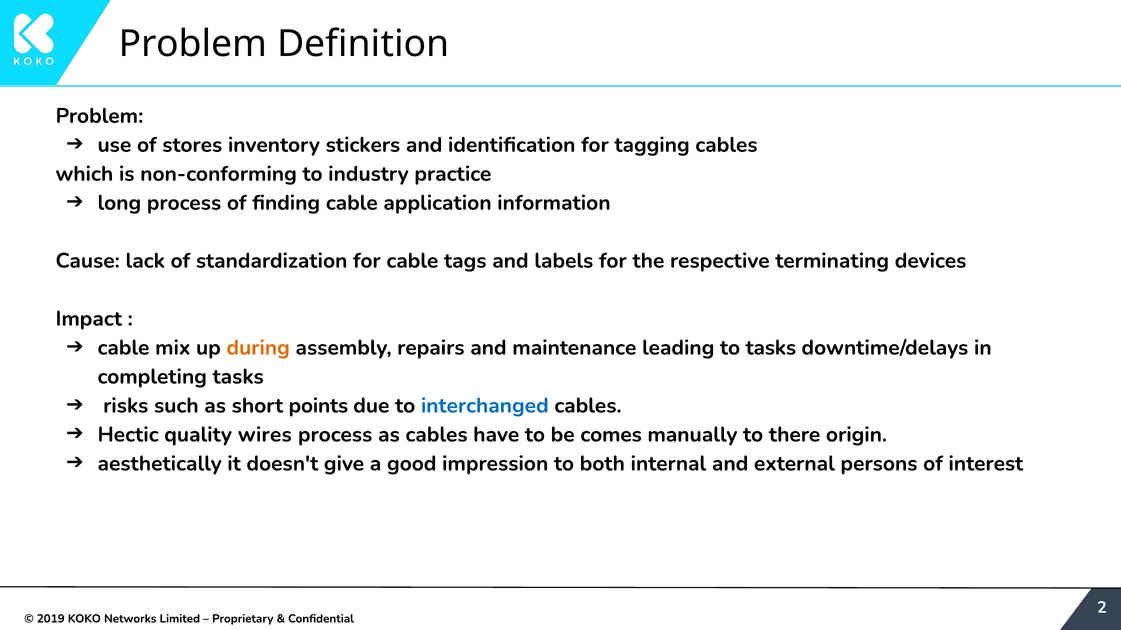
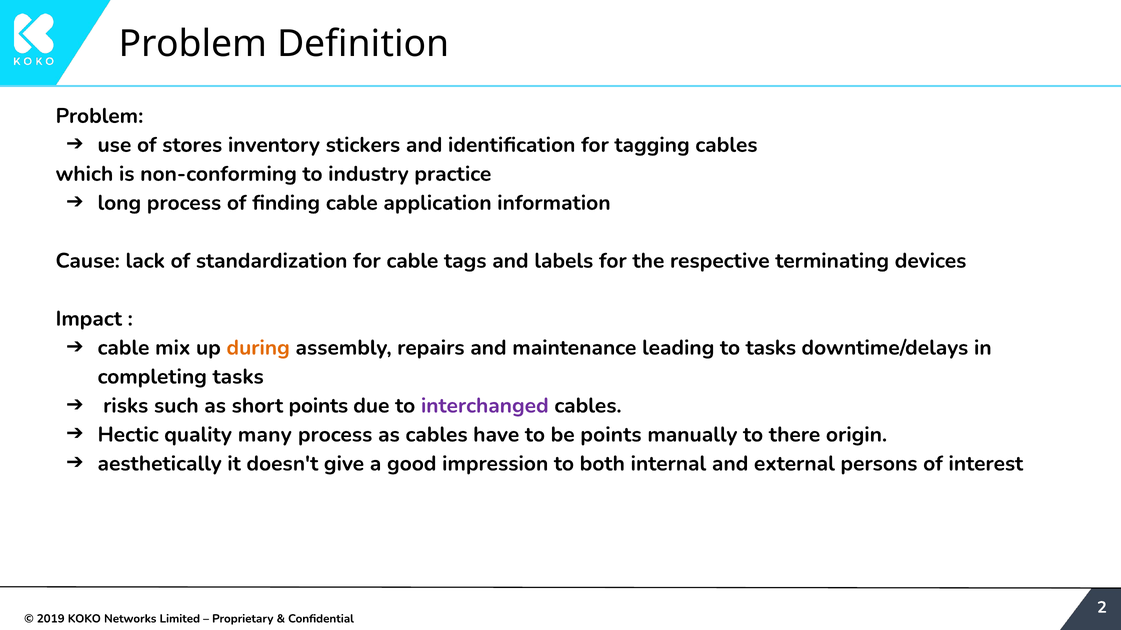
interchanged colour: blue -> purple
wires: wires -> many
be comes: comes -> points
